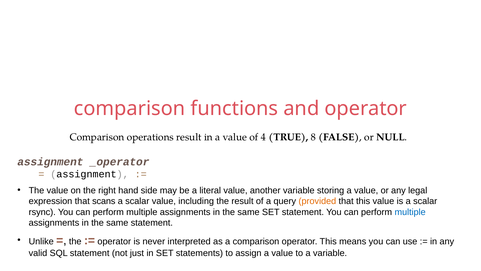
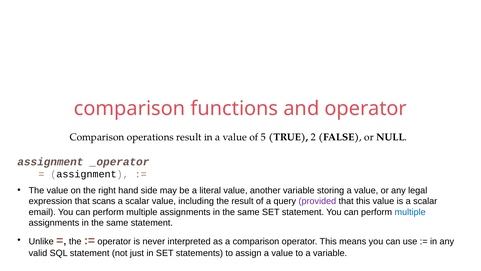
4: 4 -> 5
8: 8 -> 2
provided colour: orange -> purple
rsync: rsync -> email
